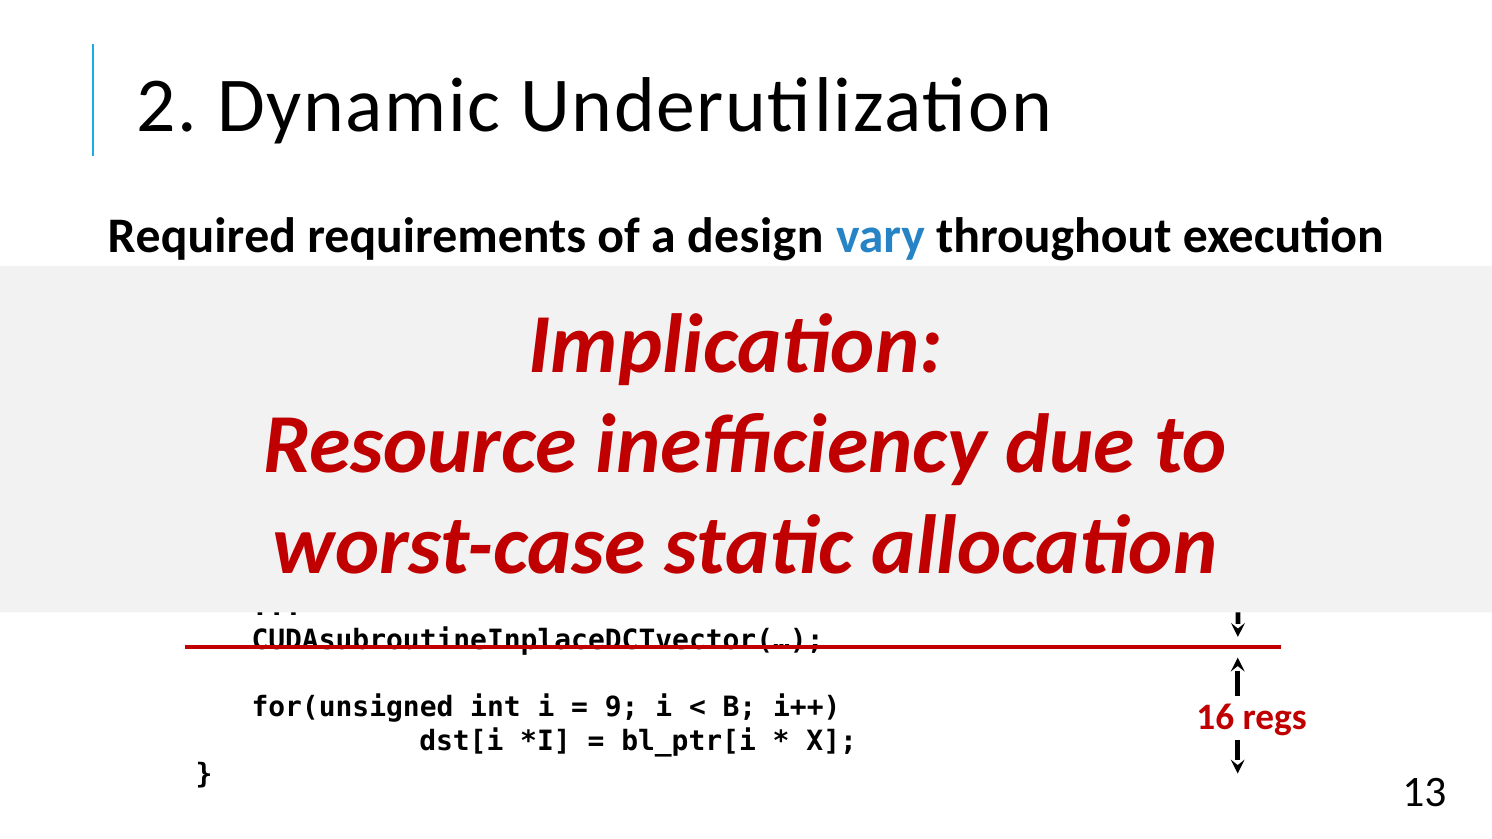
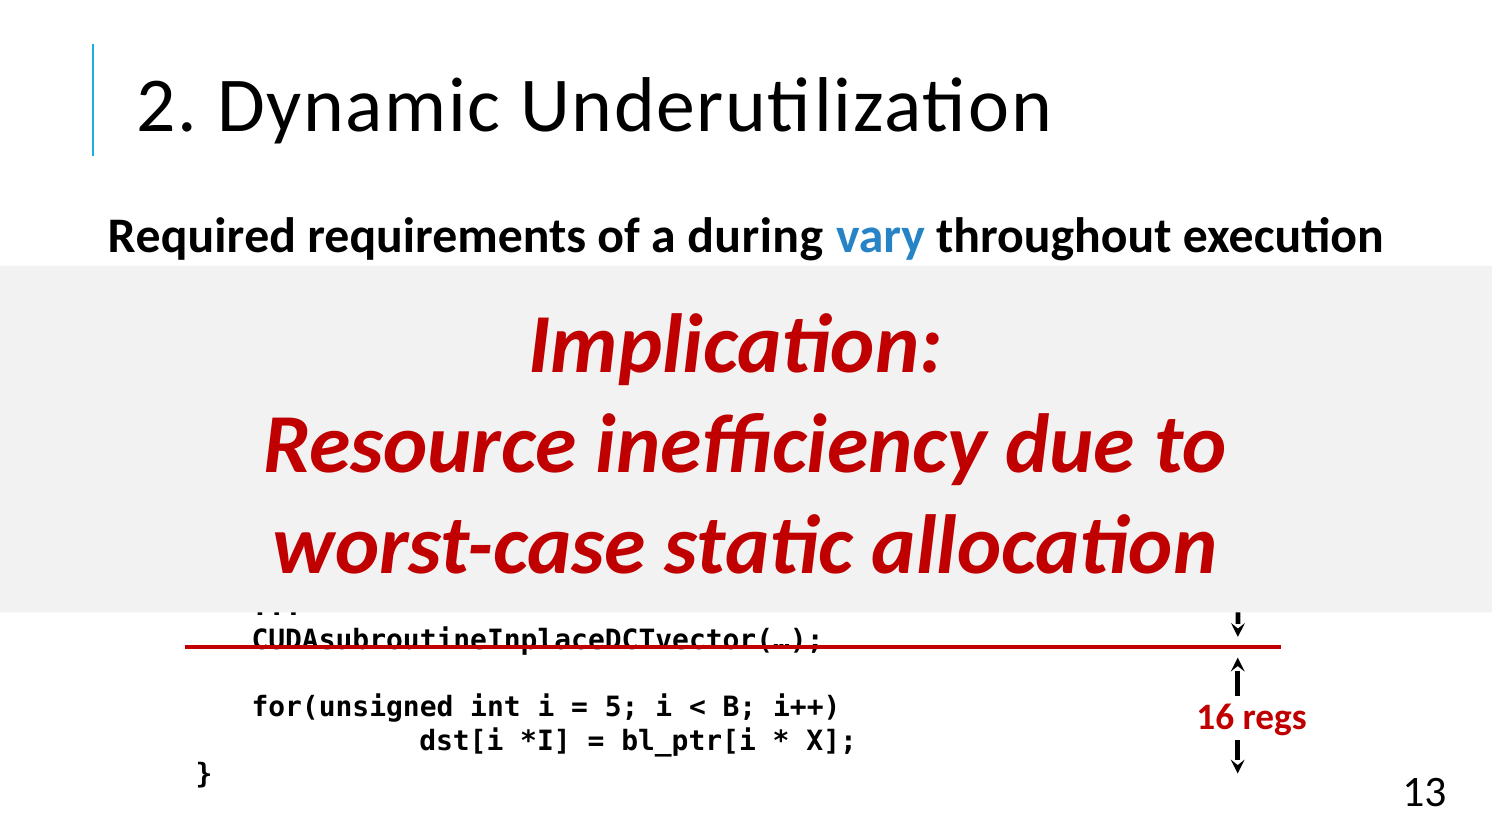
design: design -> during
9: 9 -> 5
